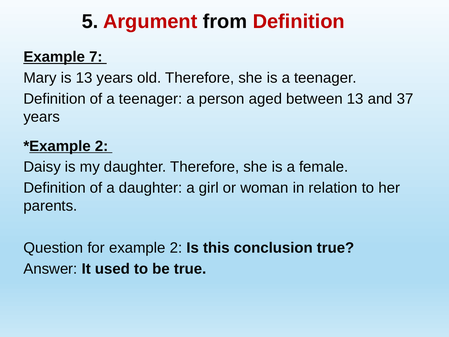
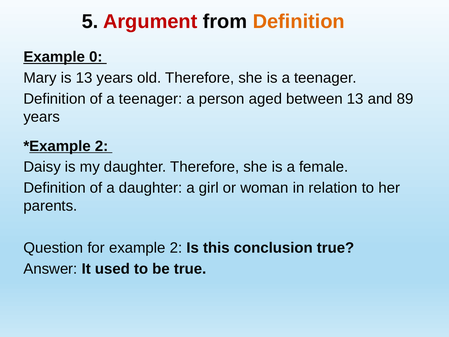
Definition at (299, 22) colour: red -> orange
7: 7 -> 0
37: 37 -> 89
